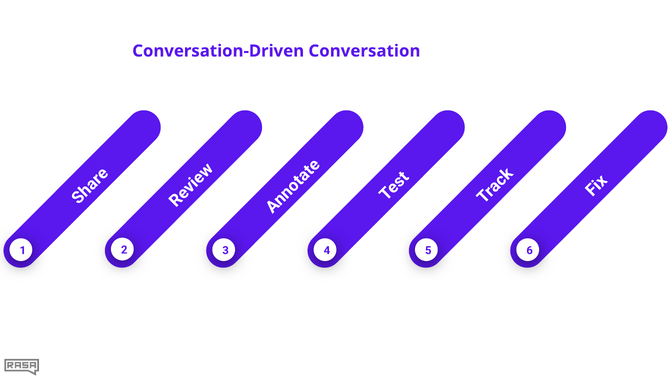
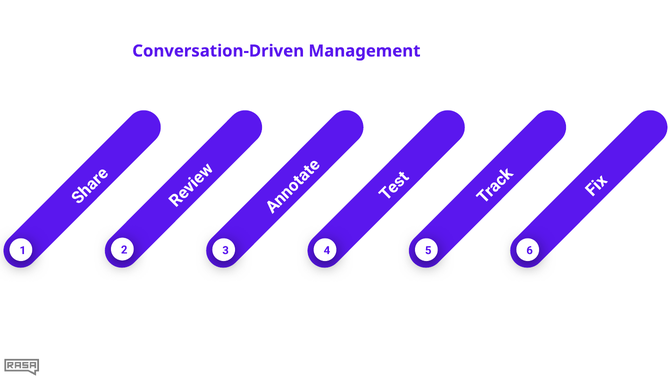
Conversation: Conversation -> Management
